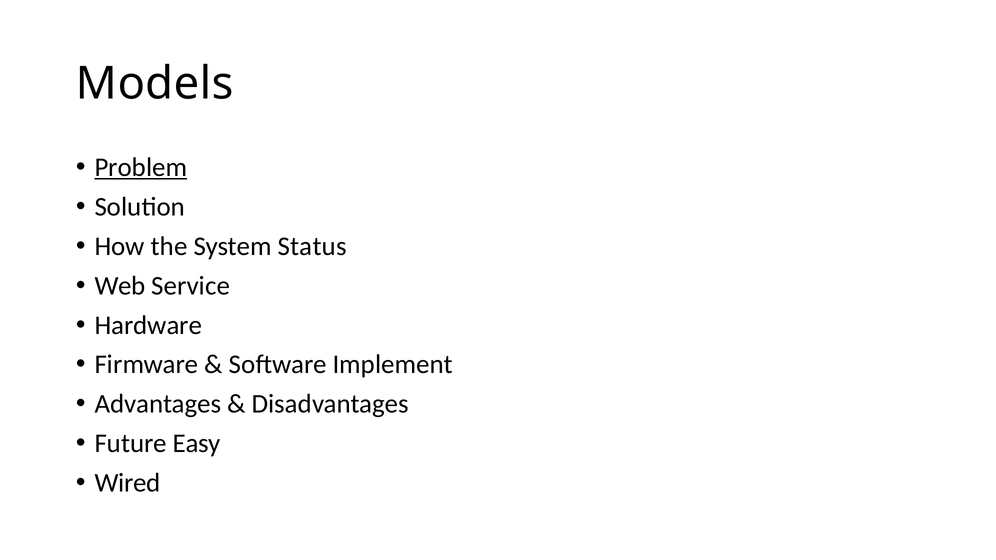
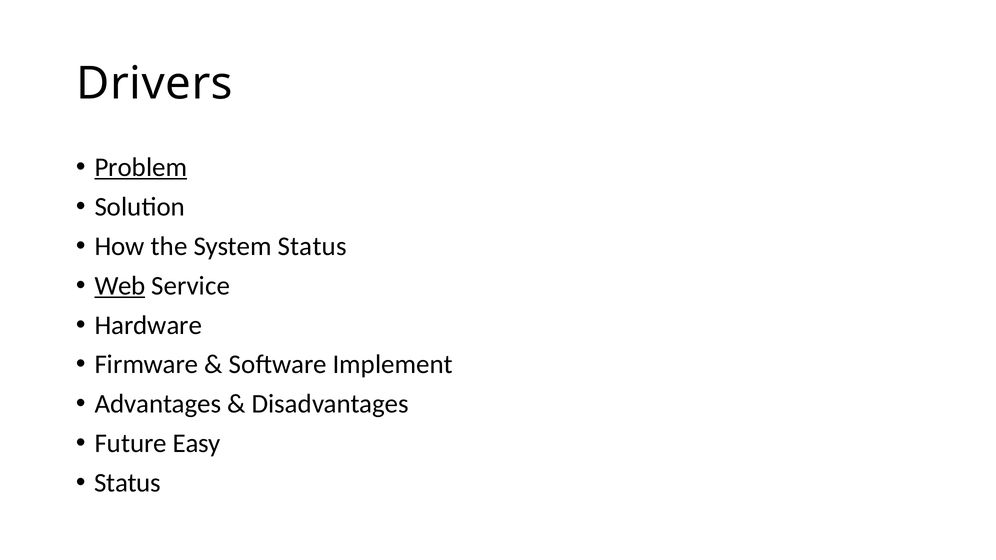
Models: Models -> Drivers
Web underline: none -> present
Wired at (128, 483): Wired -> Status
